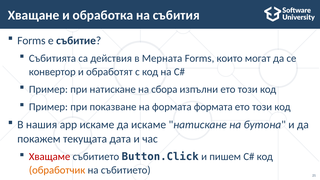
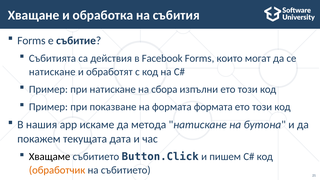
Мерната: Мерната -> Facebook
конвертор at (52, 72): конвертор -> натискане
да искаме: искаме -> метода
Хващаме colour: red -> black
